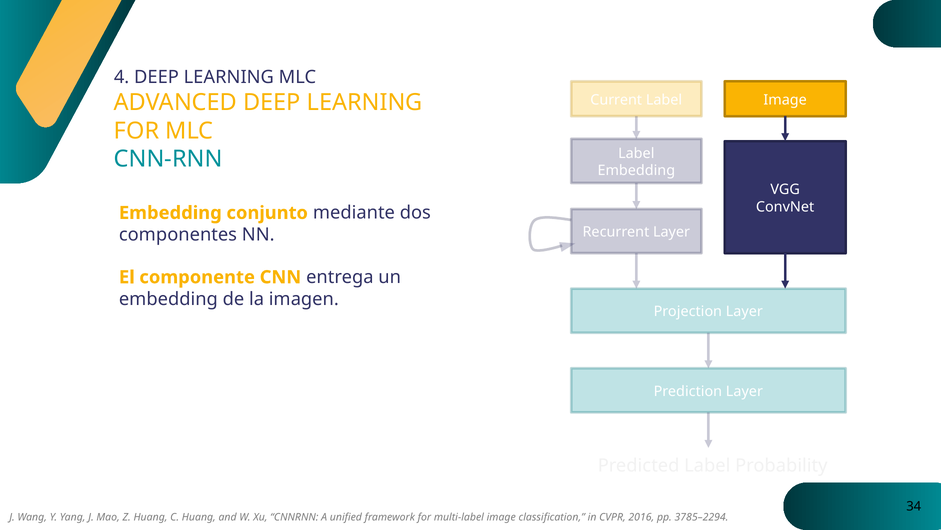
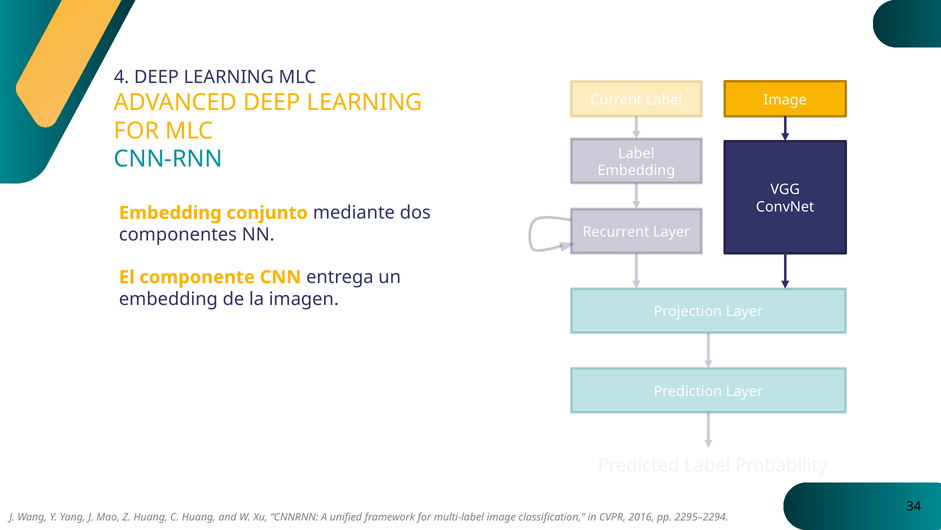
3785–2294: 3785–2294 -> 2295–2294
